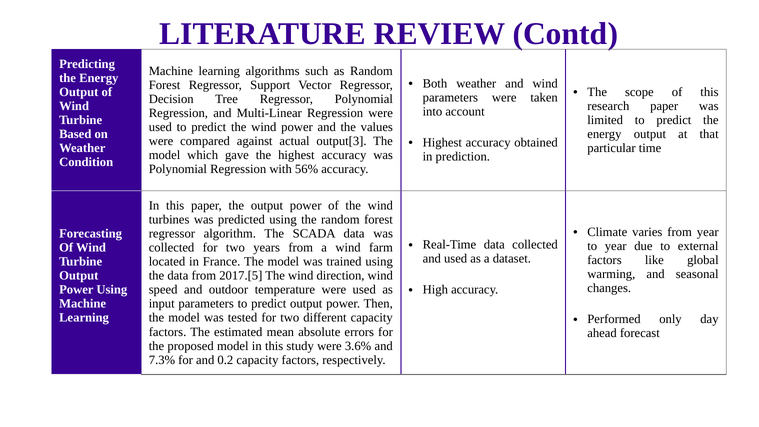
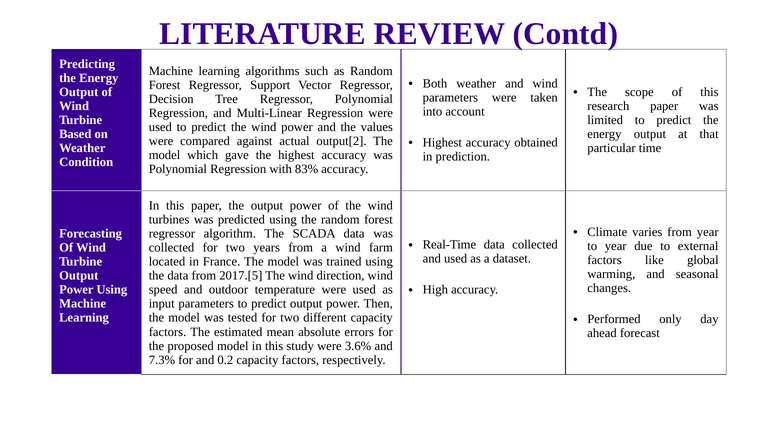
output[3: output[3 -> output[2
56%: 56% -> 83%
